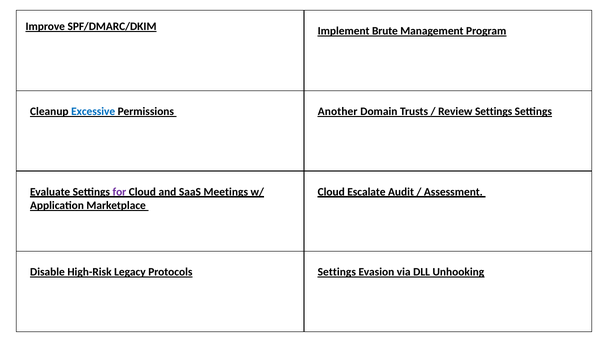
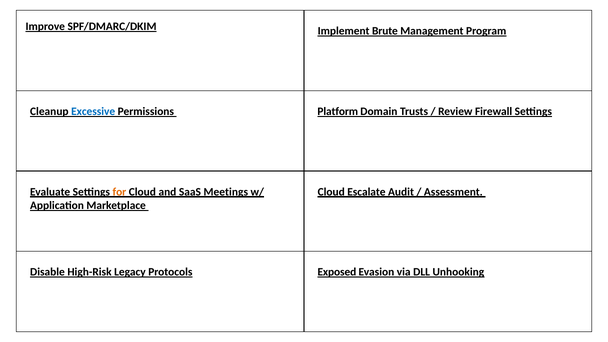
Another: Another -> Platform
Review Settings: Settings -> Firewall
for colour: purple -> orange
Protocols Settings: Settings -> Exposed
